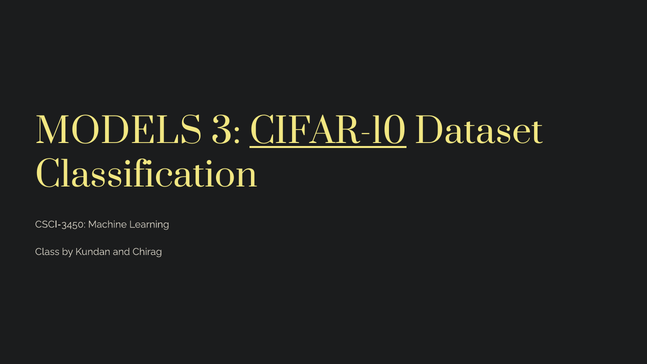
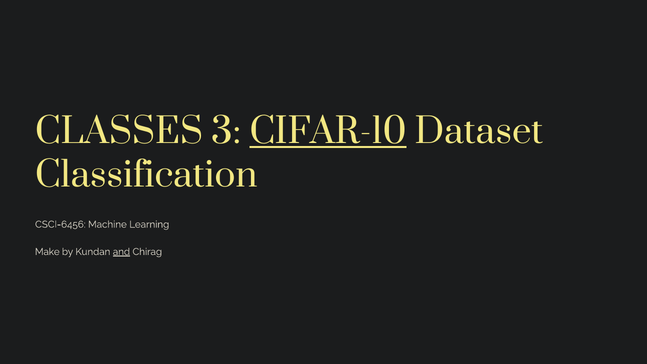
MODELS: MODELS -> CLASSES
CSCI-3450: CSCI-3450 -> CSCI-6456
Class: Class -> Make
and underline: none -> present
